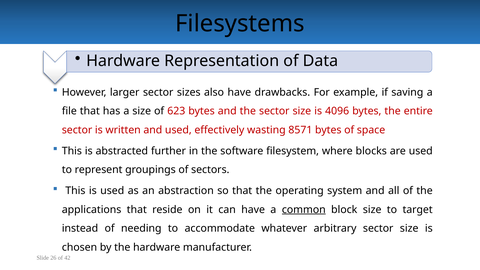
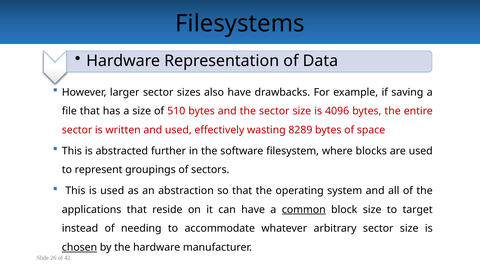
623: 623 -> 510
8571: 8571 -> 8289
chosen underline: none -> present
